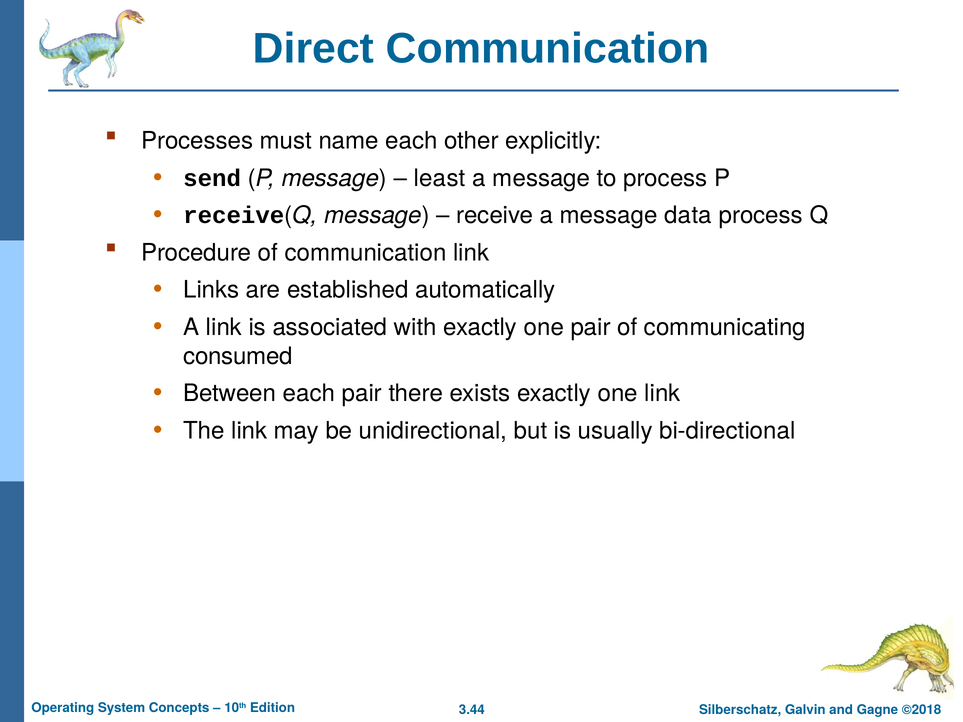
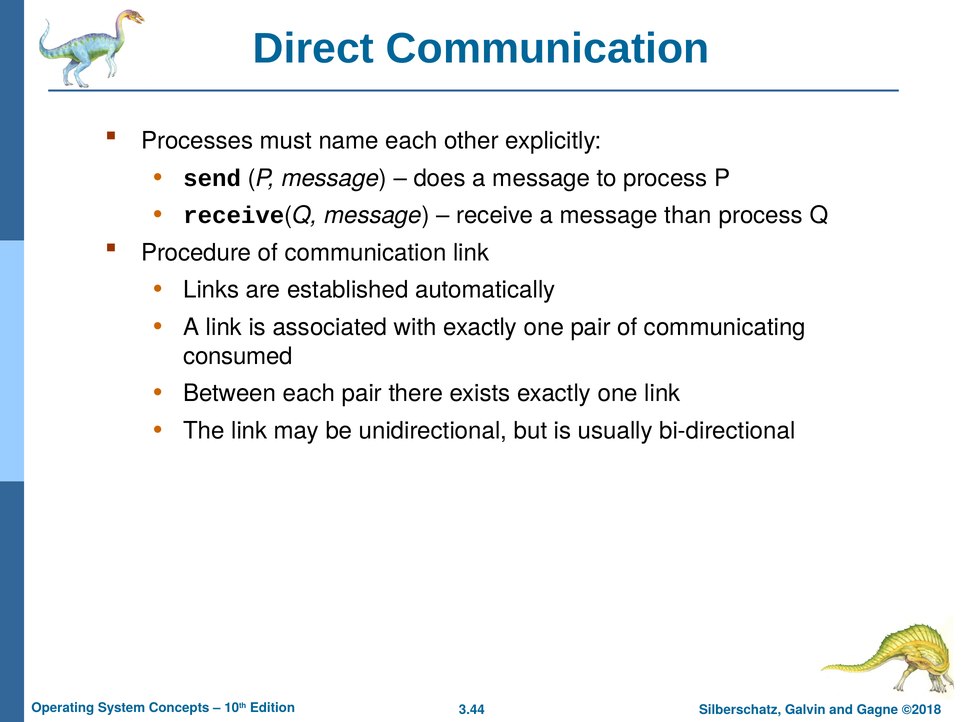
least: least -> does
data: data -> than
